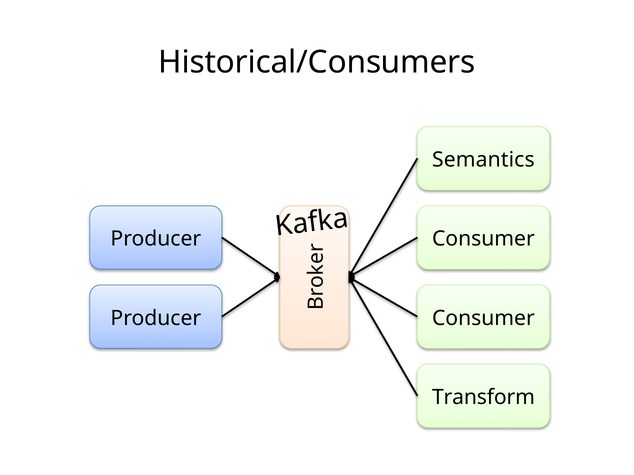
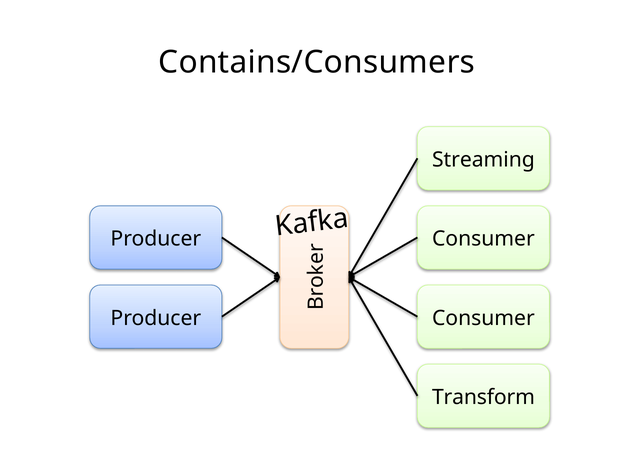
Historical/Consumers: Historical/Consumers -> Contains/Consumers
Semantics: Semantics -> Streaming
